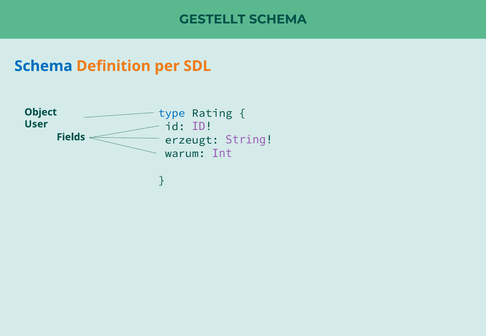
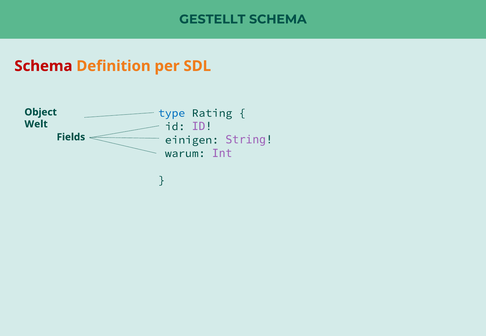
Schema at (43, 66) colour: blue -> red
User: User -> Welt
erzeugt: erzeugt -> einigen
